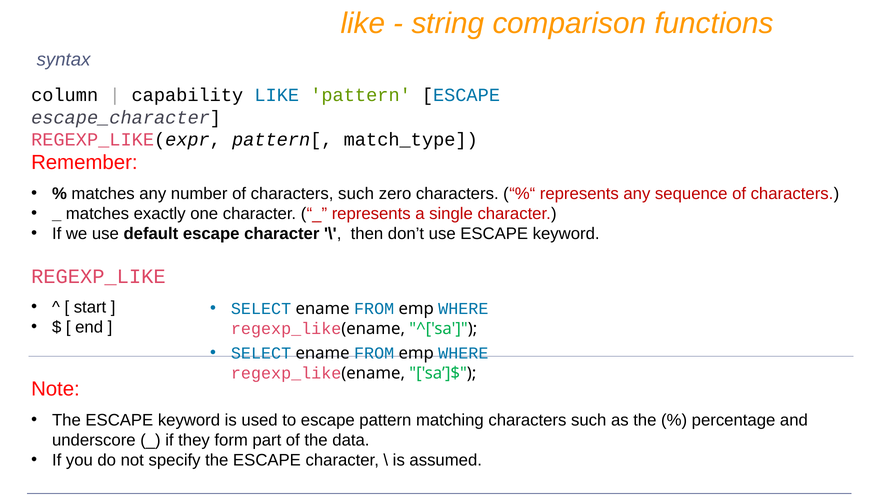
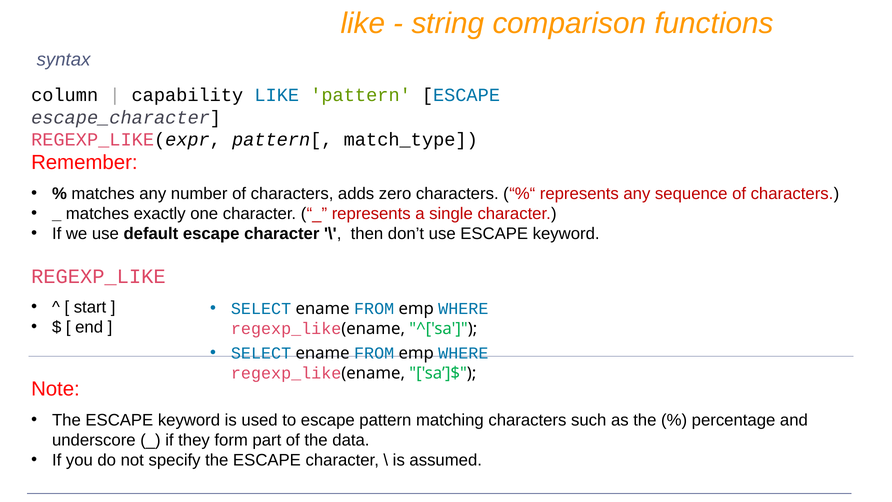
of characters such: such -> adds
